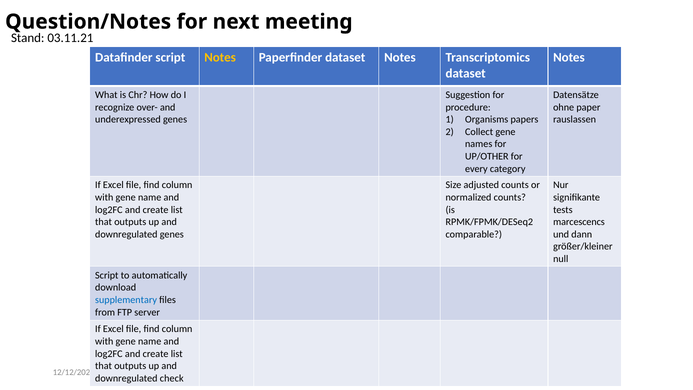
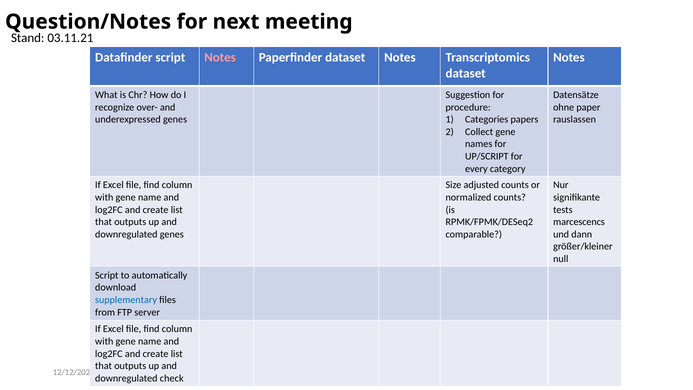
Notes at (220, 57) colour: yellow -> pink
Organisms: Organisms -> Categories
UP/OTHER: UP/OTHER -> UP/SCRIPT
